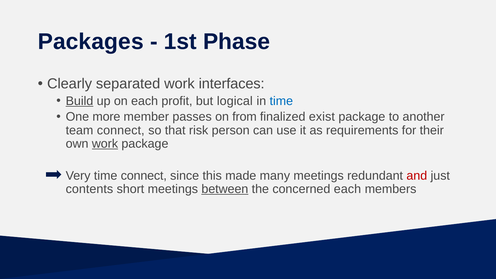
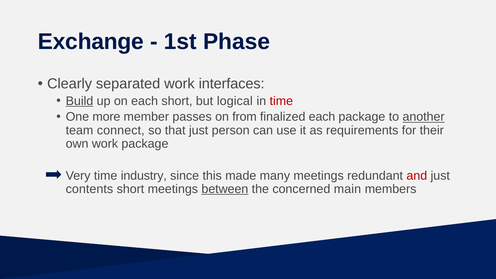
Packages: Packages -> Exchange
each profit: profit -> short
time at (281, 101) colour: blue -> red
finalized exist: exist -> each
another underline: none -> present
that risk: risk -> just
work at (105, 144) underline: present -> none
time connect: connect -> industry
concerned each: each -> main
